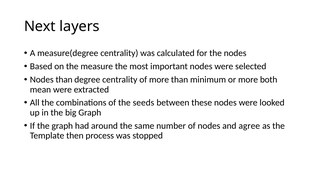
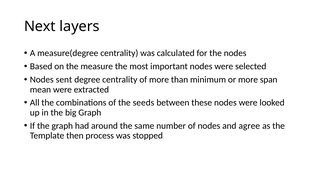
Nodes than: than -> sent
both: both -> span
